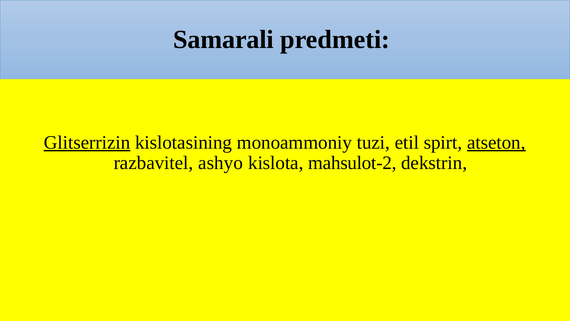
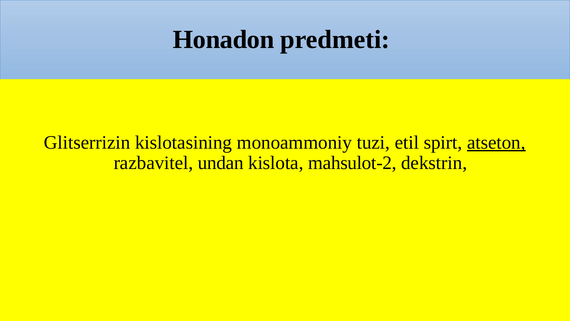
Samarali: Samarali -> Honadon
Glitserrizin underline: present -> none
ashyo: ashyo -> undan
